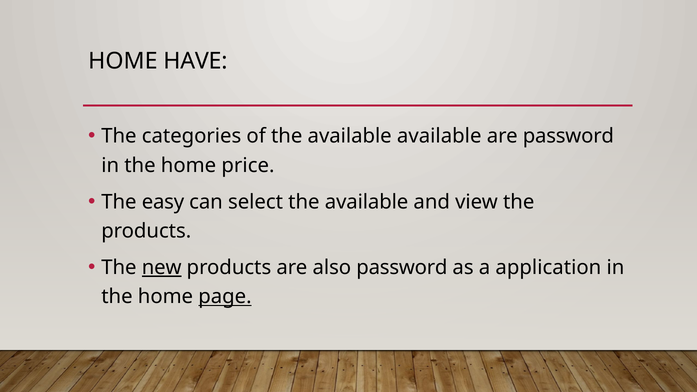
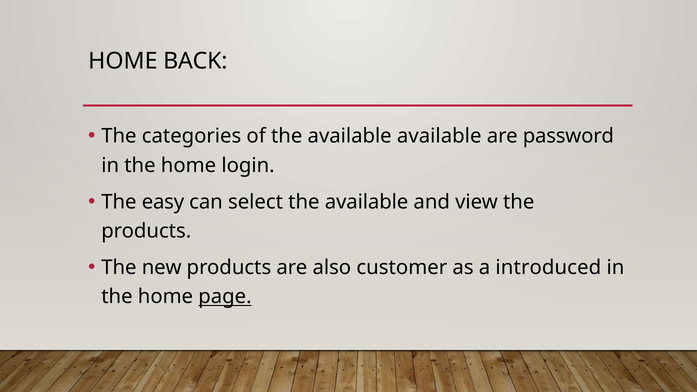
HAVE: HAVE -> BACK
price: price -> login
new underline: present -> none
also password: password -> customer
application: application -> introduced
